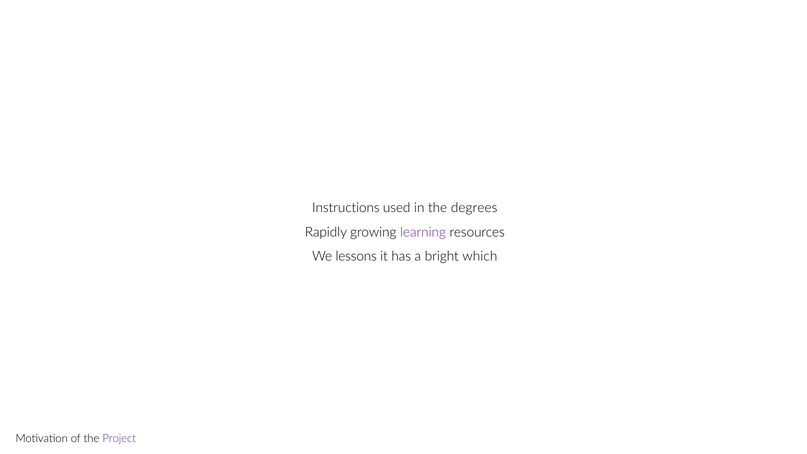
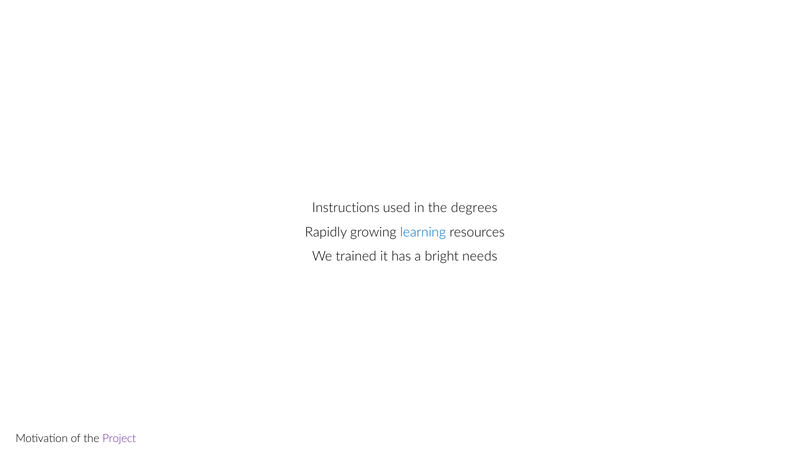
learning colour: purple -> blue
lessons: lessons -> trained
which: which -> needs
